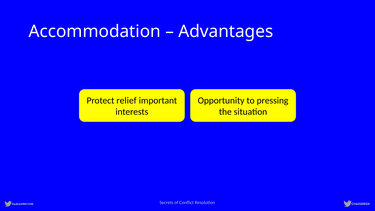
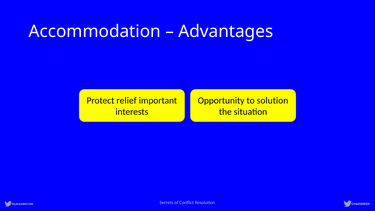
pressing: pressing -> solution
